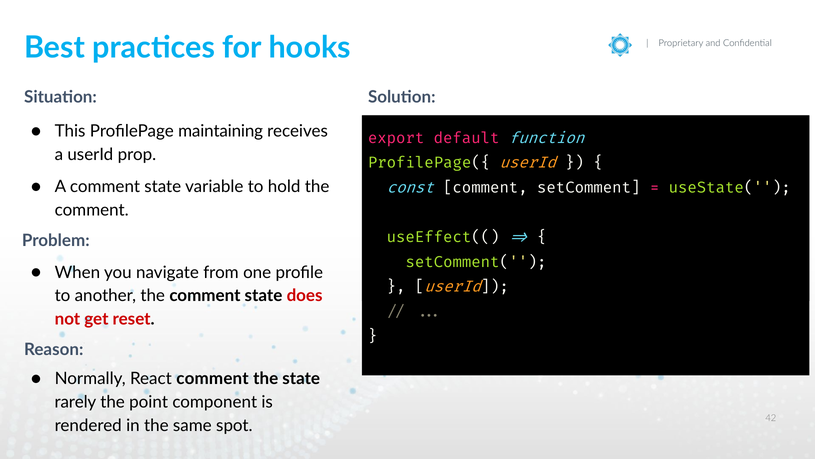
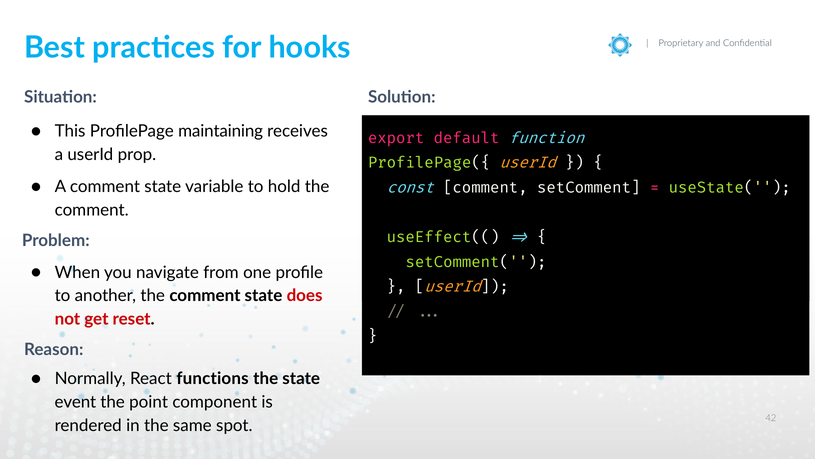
React comment: comment -> functions
rarely: rarely -> event
